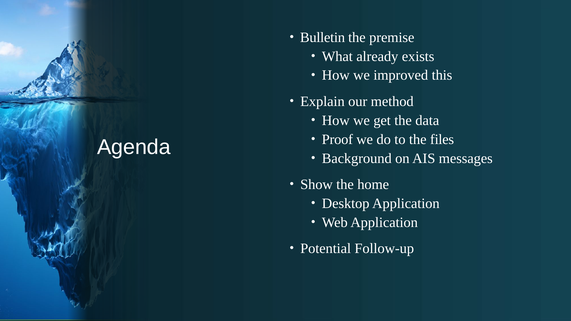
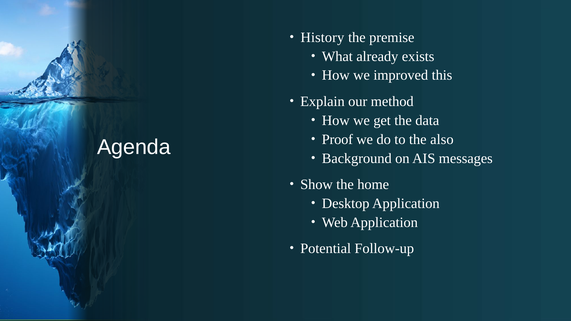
Bulletin: Bulletin -> History
files: files -> also
